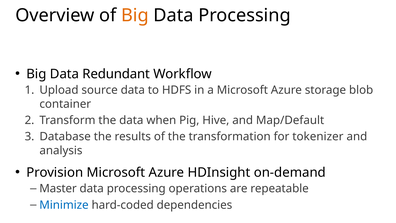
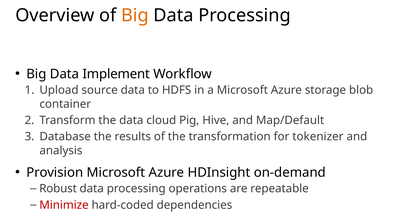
Redundant: Redundant -> Implement
when: when -> cloud
Master: Master -> Robust
Minimize colour: blue -> red
